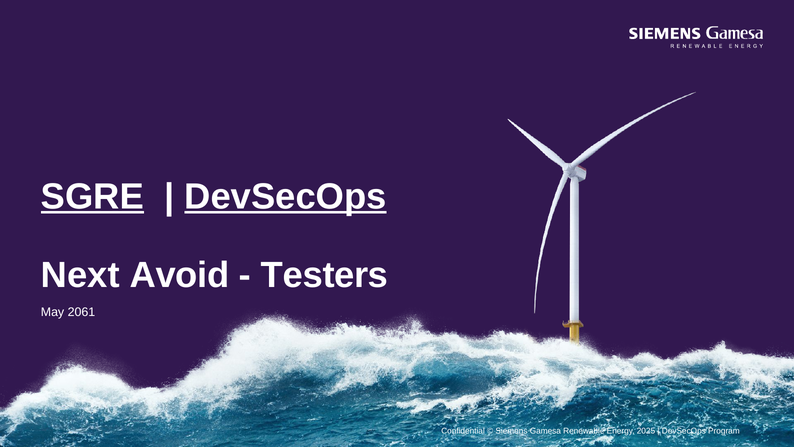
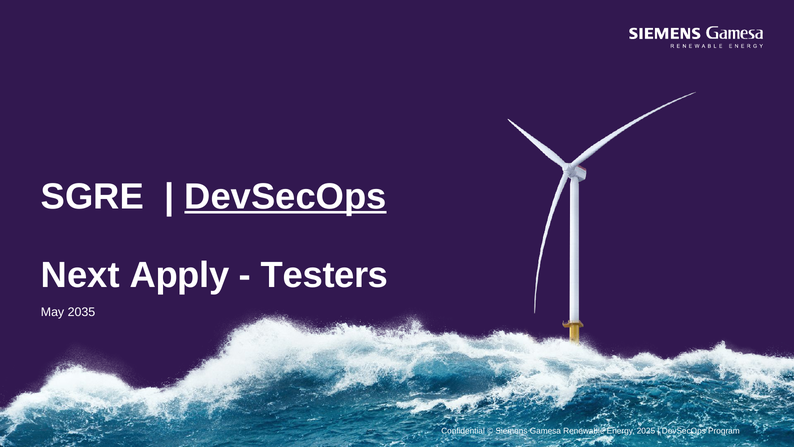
SGRE underline: present -> none
Avoid: Avoid -> Apply
2061: 2061 -> 2035
